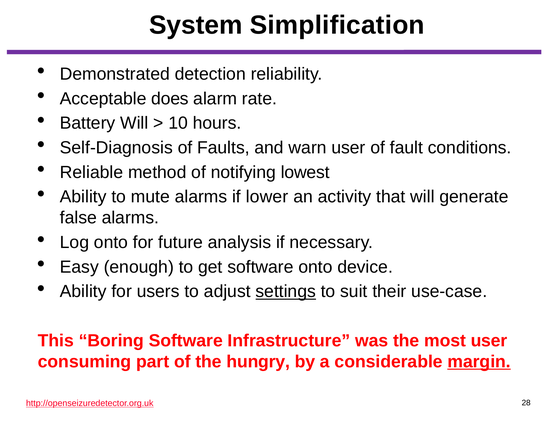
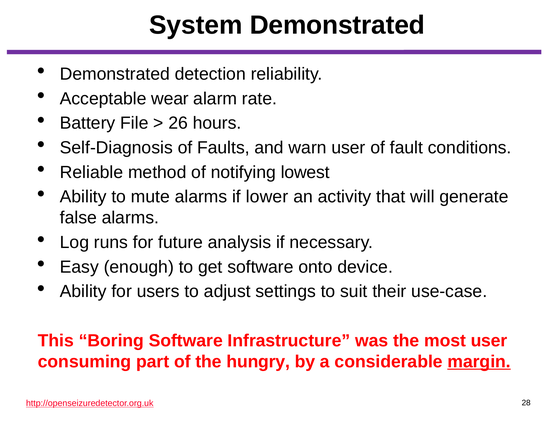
System Simplification: Simplification -> Demonstrated
does: does -> wear
Battery Will: Will -> File
10: 10 -> 26
Log onto: onto -> runs
settings underline: present -> none
